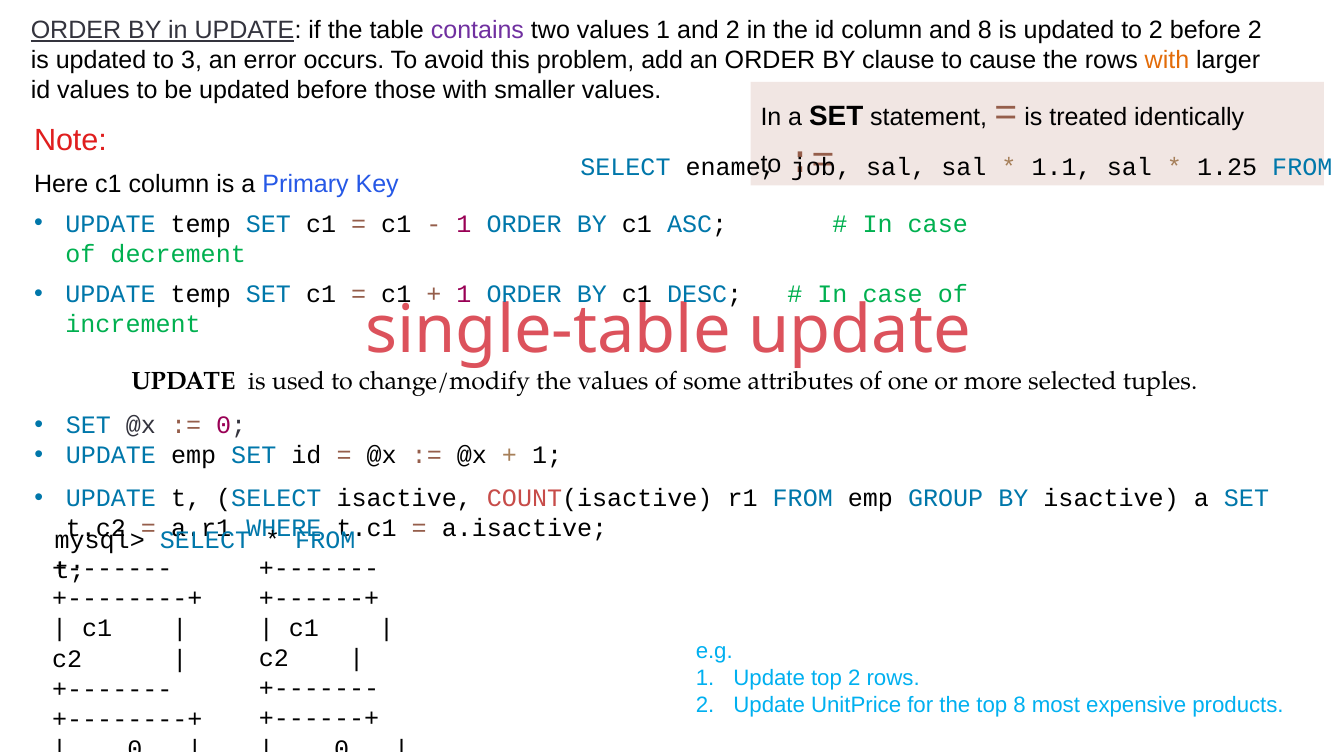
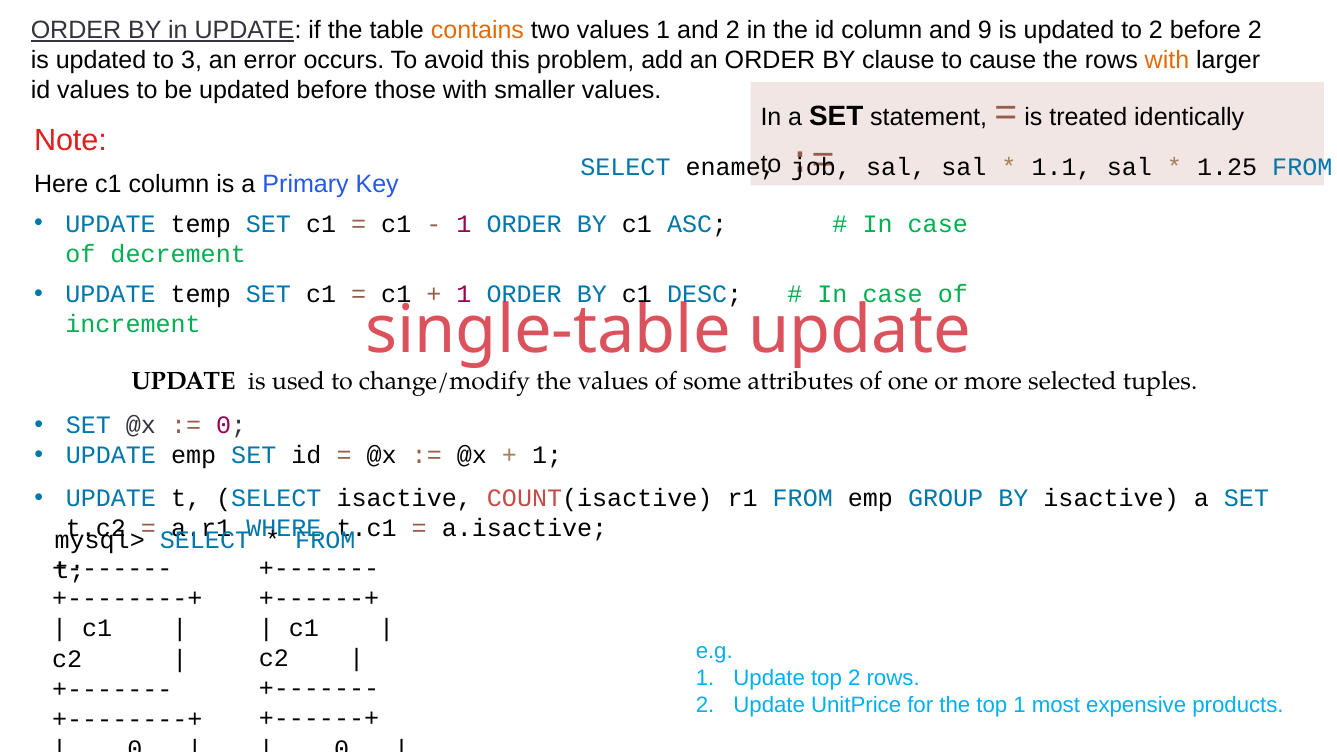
contains colour: purple -> orange
and 8: 8 -> 9
top 8: 8 -> 1
